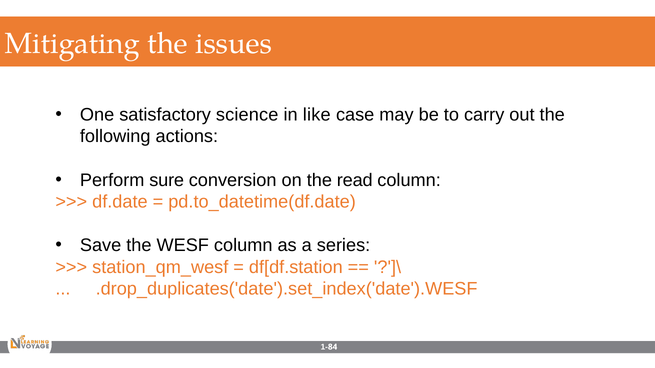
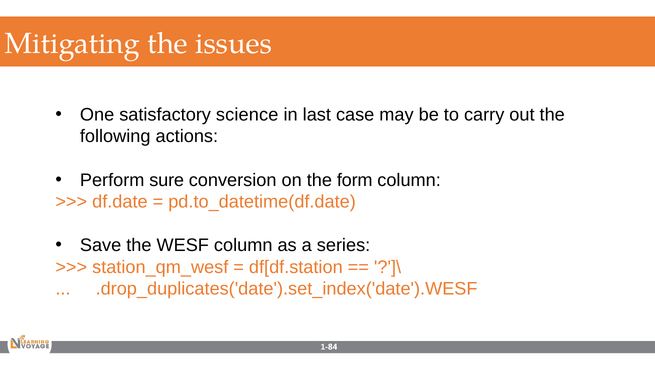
like: like -> last
read: read -> form
